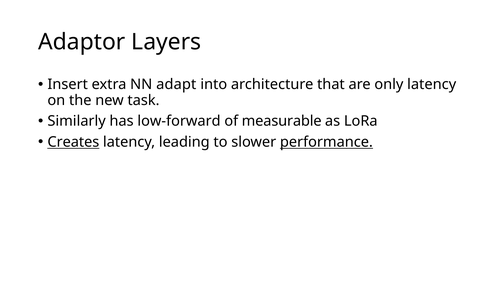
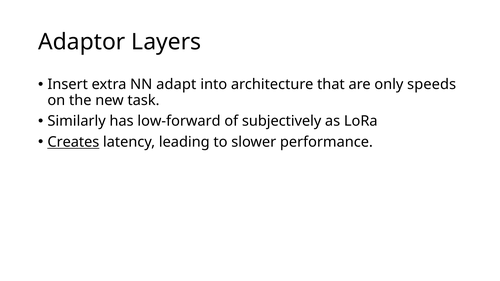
only latency: latency -> speeds
measurable: measurable -> subjectively
performance underline: present -> none
